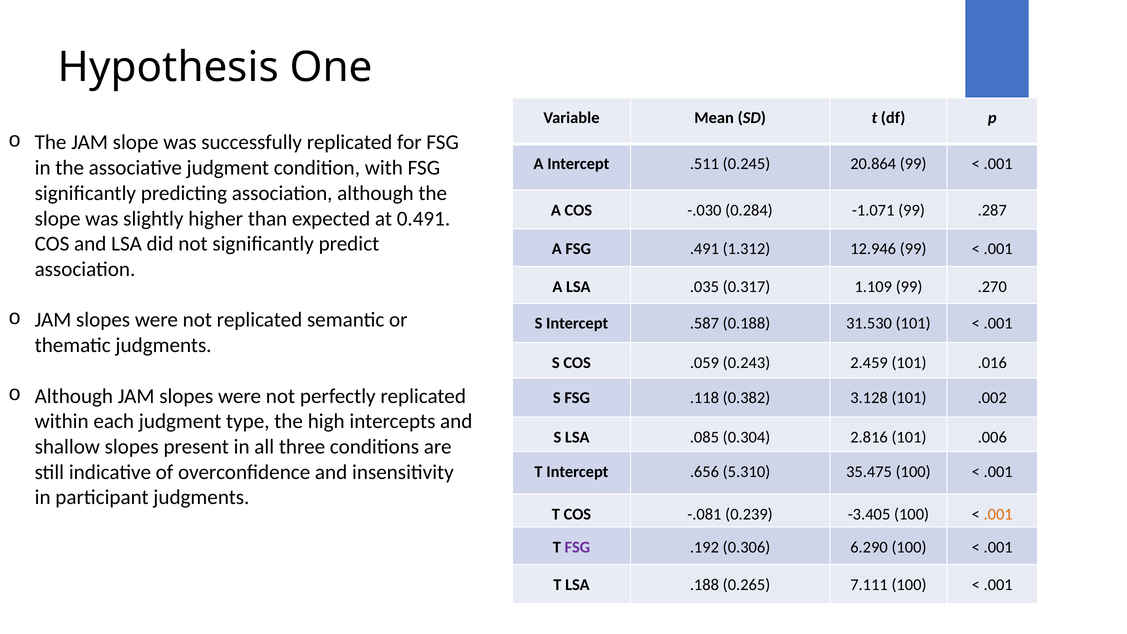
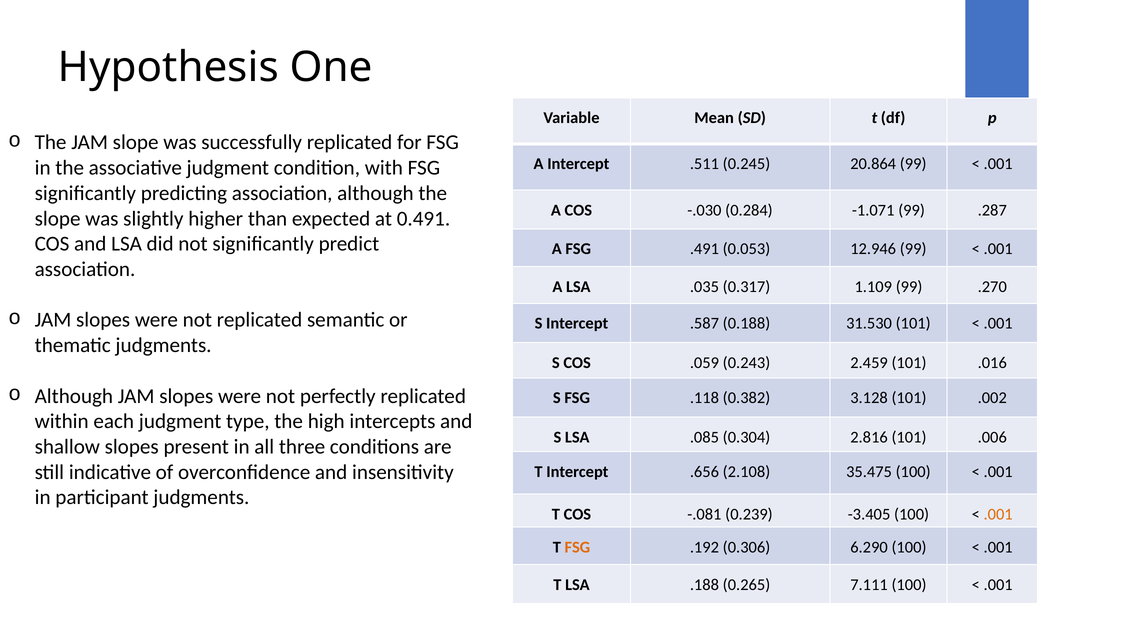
1.312: 1.312 -> 0.053
5.310: 5.310 -> 2.108
FSG at (577, 547) colour: purple -> orange
